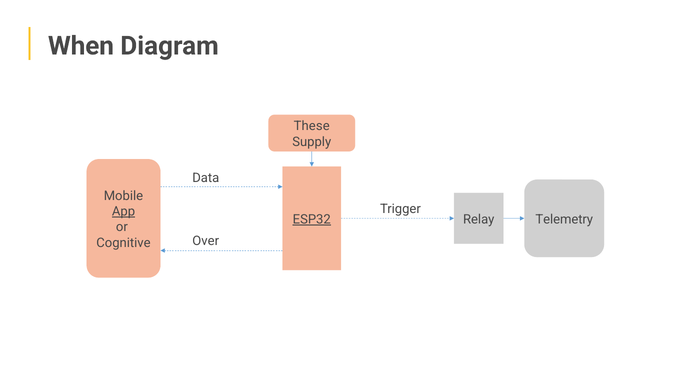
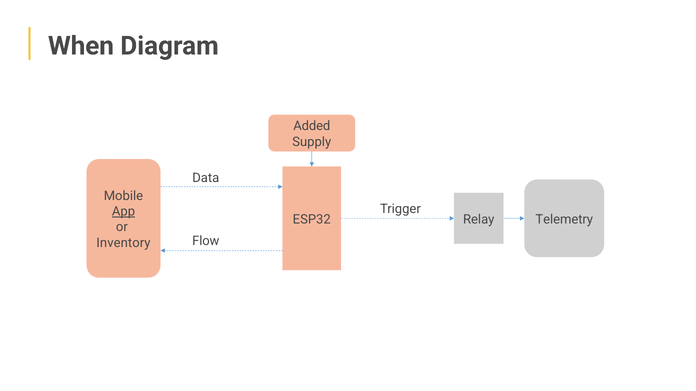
These: These -> Added
ESP32 underline: present -> none
Over: Over -> Flow
Cognitive: Cognitive -> Inventory
